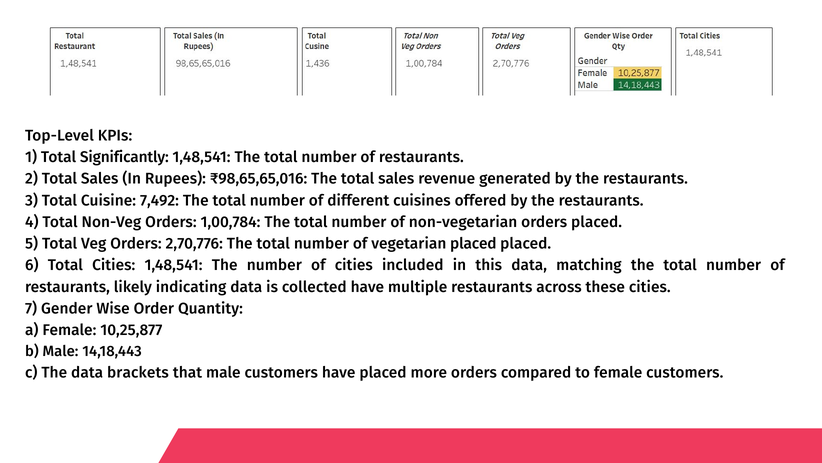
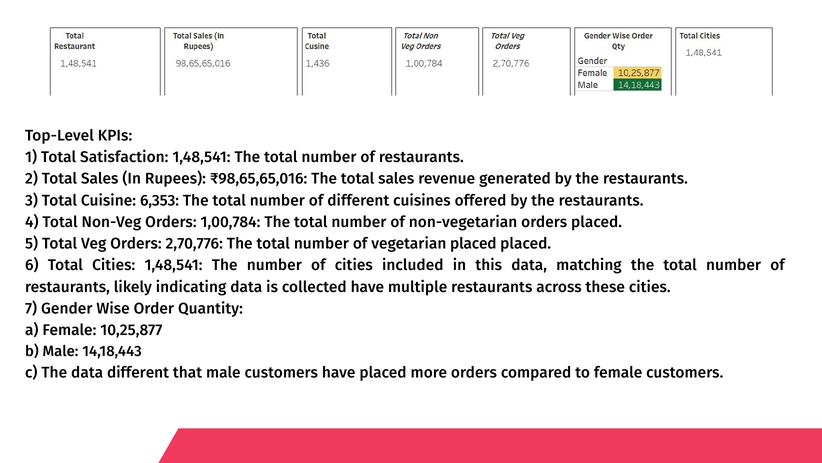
Significantly: Significantly -> Satisfaction
7,492: 7,492 -> 6,353
data brackets: brackets -> different
